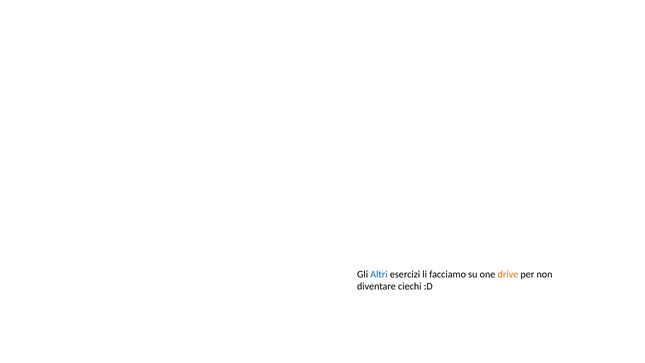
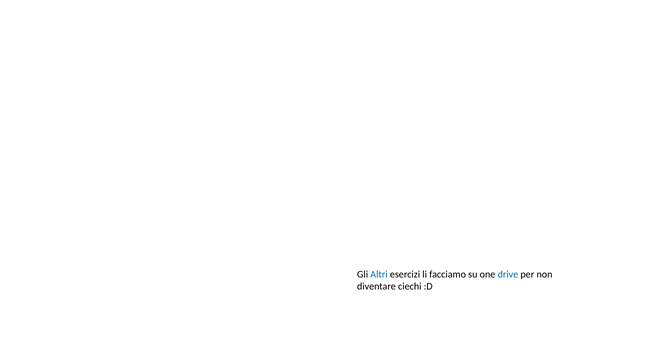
drive colour: orange -> blue
